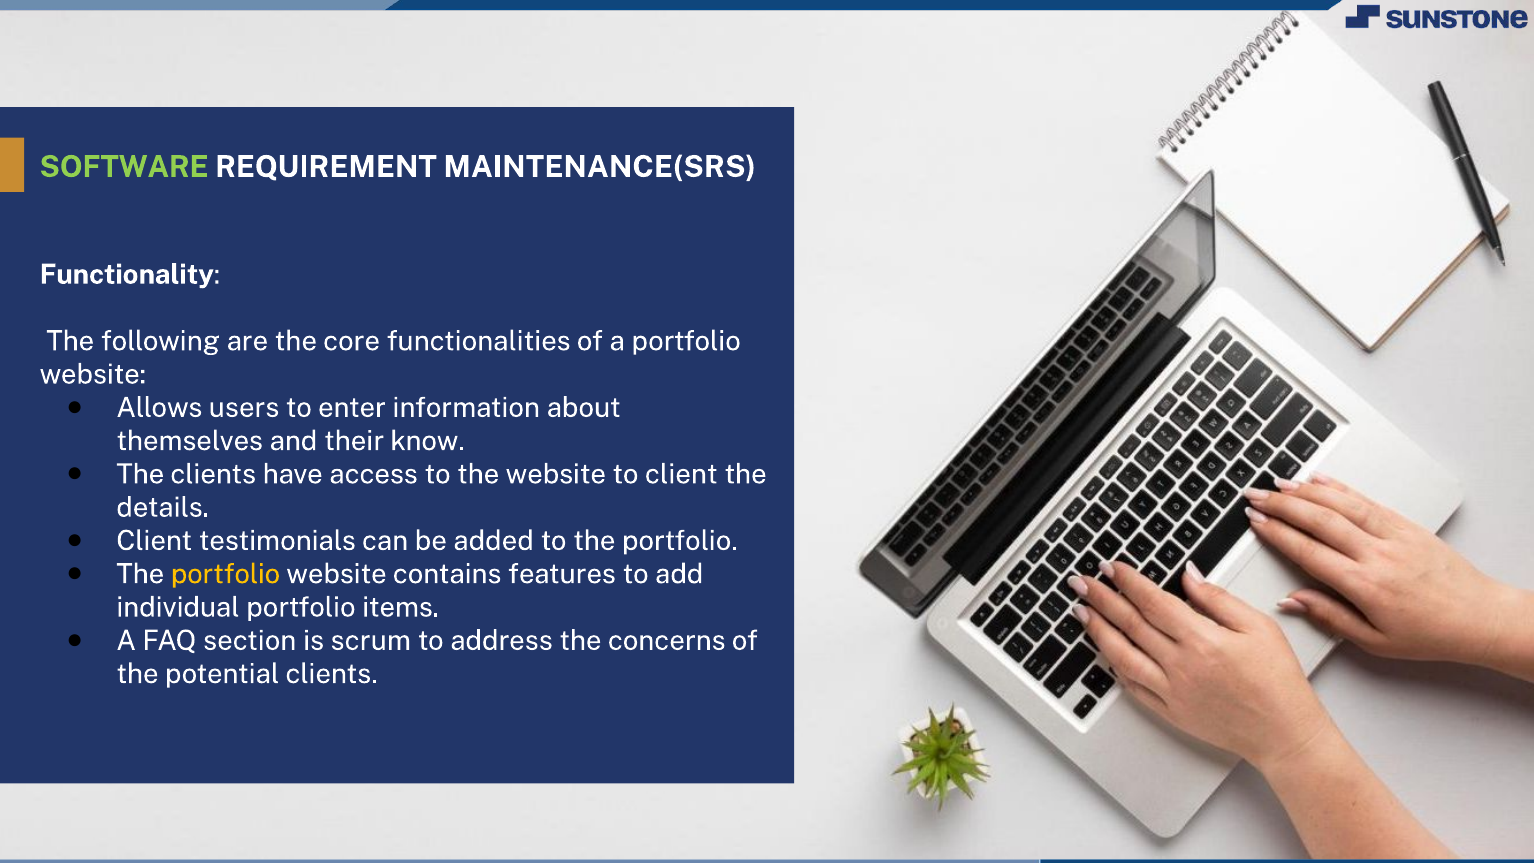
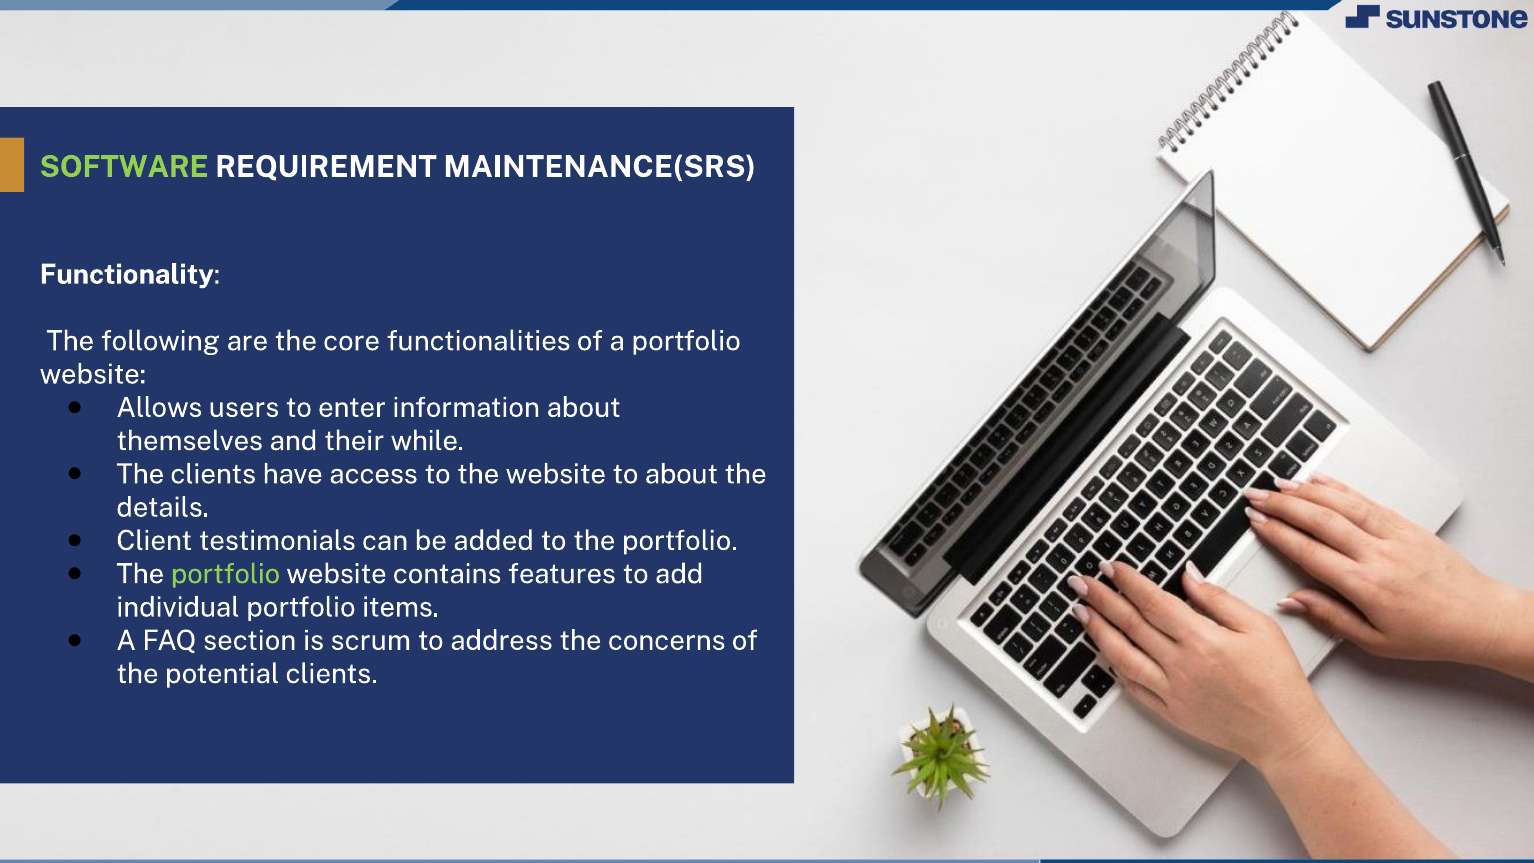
know: know -> while
to client: client -> about
portfolio at (226, 574) colour: yellow -> light green
